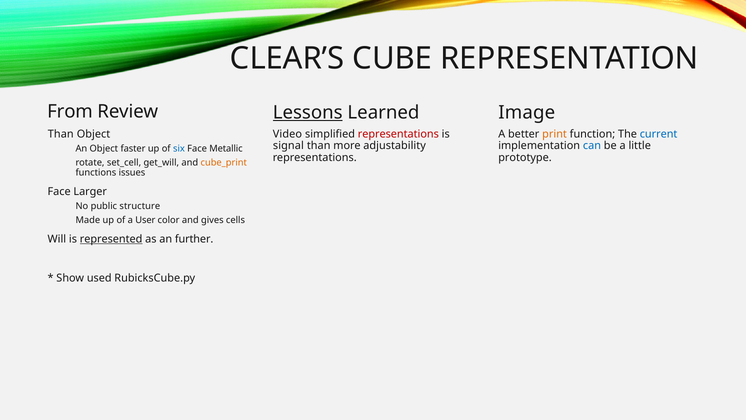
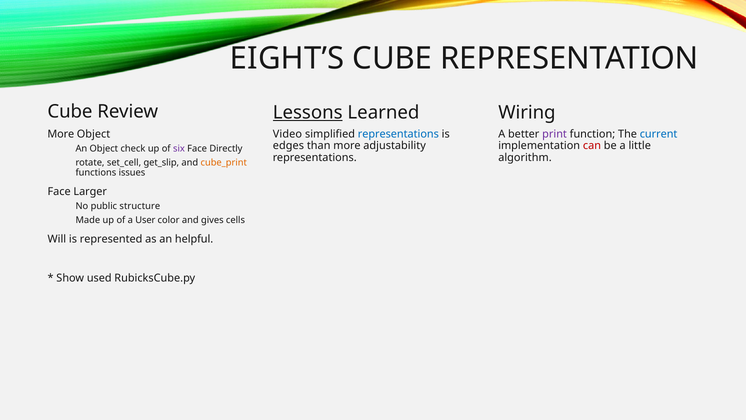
CLEAR’S: CLEAR’S -> EIGHT’S
From at (70, 112): From -> Cube
Image: Image -> Wiring
Than at (61, 134): Than -> More
representations at (398, 134) colour: red -> blue
print colour: orange -> purple
signal: signal -> edges
can colour: blue -> red
faster: faster -> check
six colour: blue -> purple
Metallic: Metallic -> Directly
prototype: prototype -> algorithm
get_will: get_will -> get_slip
represented underline: present -> none
further: further -> helpful
